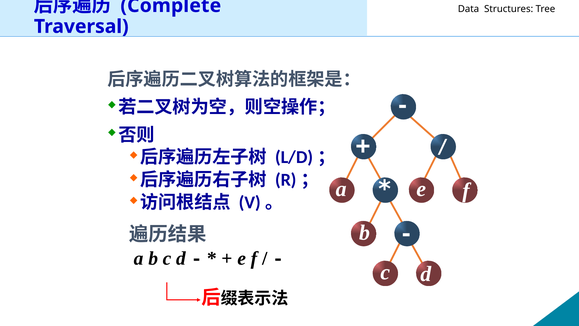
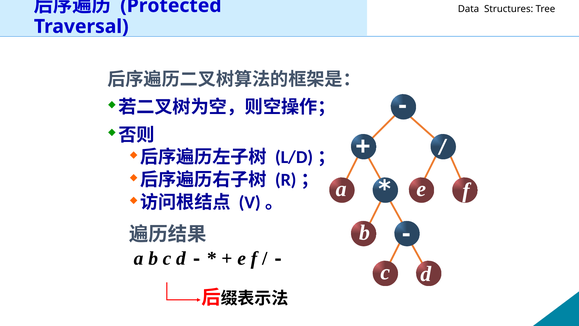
Complete: Complete -> Protected
